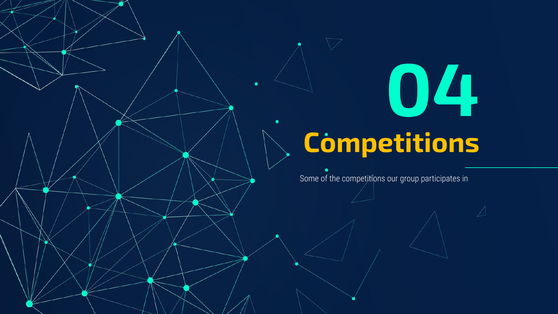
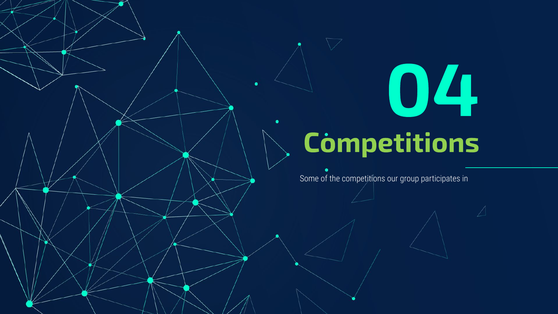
Competitions at (391, 143) colour: yellow -> light green
